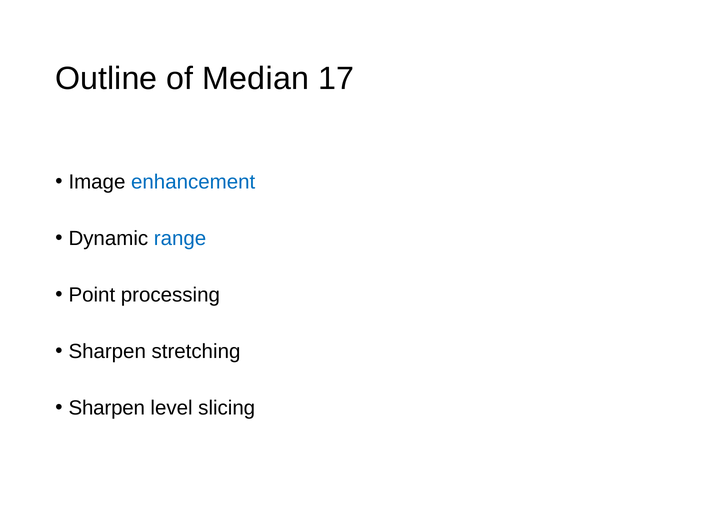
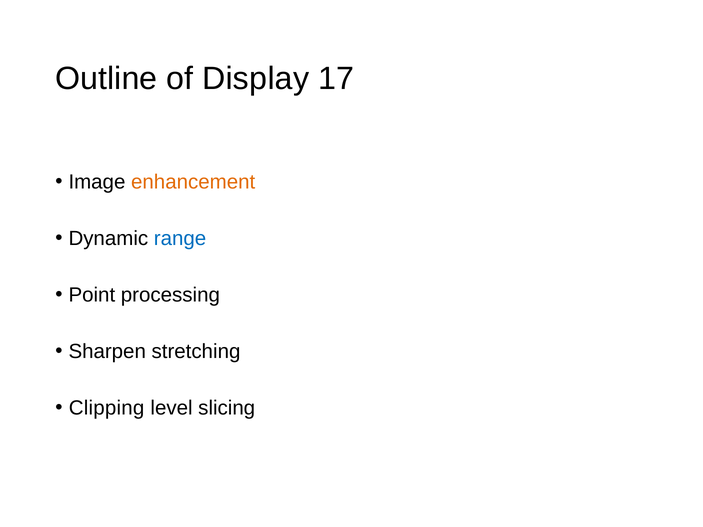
Median: Median -> Display
enhancement colour: blue -> orange
Sharpen at (107, 408): Sharpen -> Clipping
